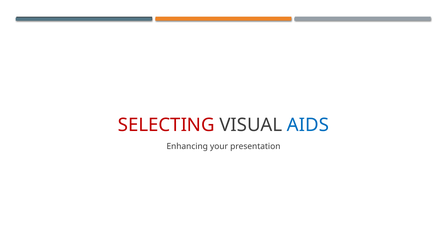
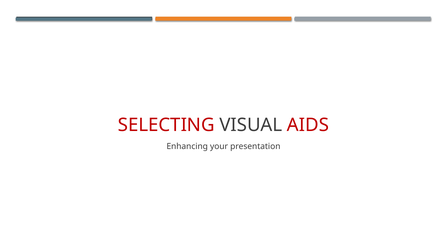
AIDS colour: blue -> red
